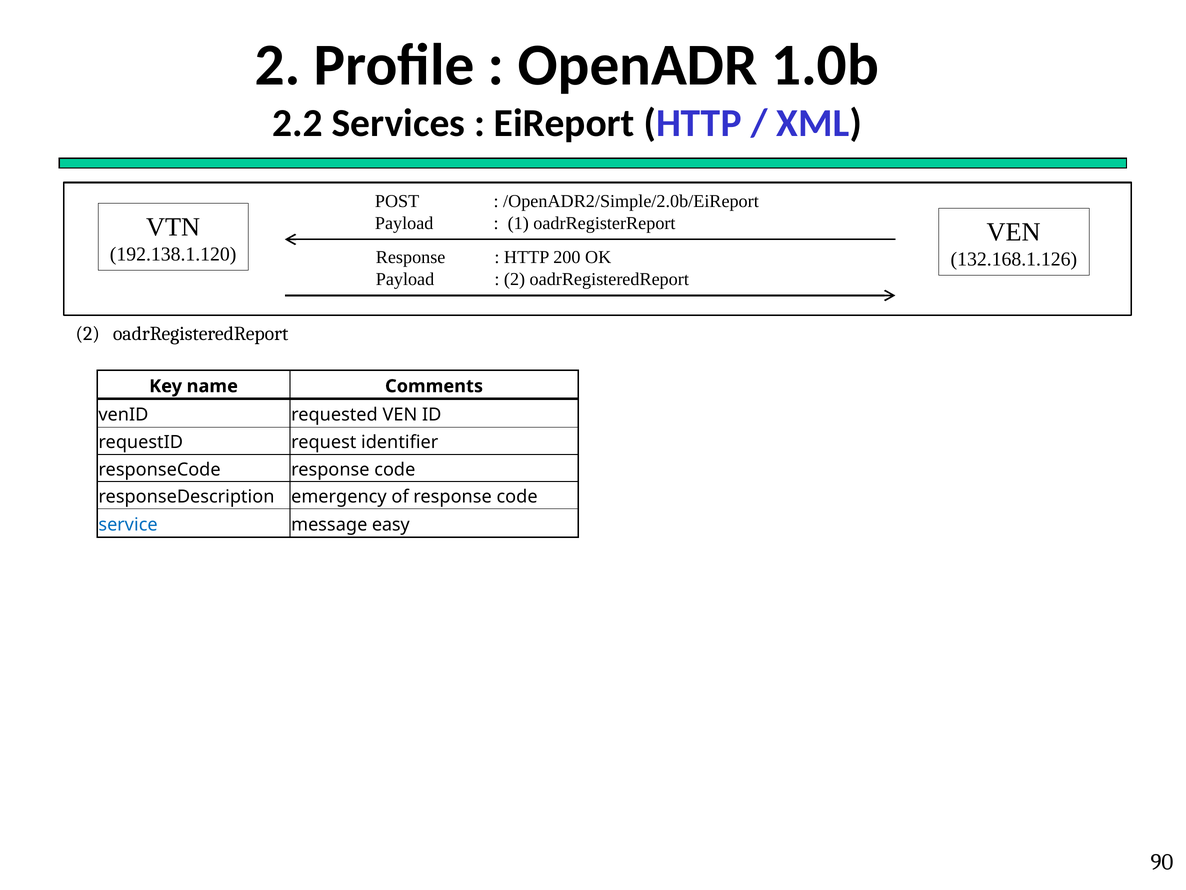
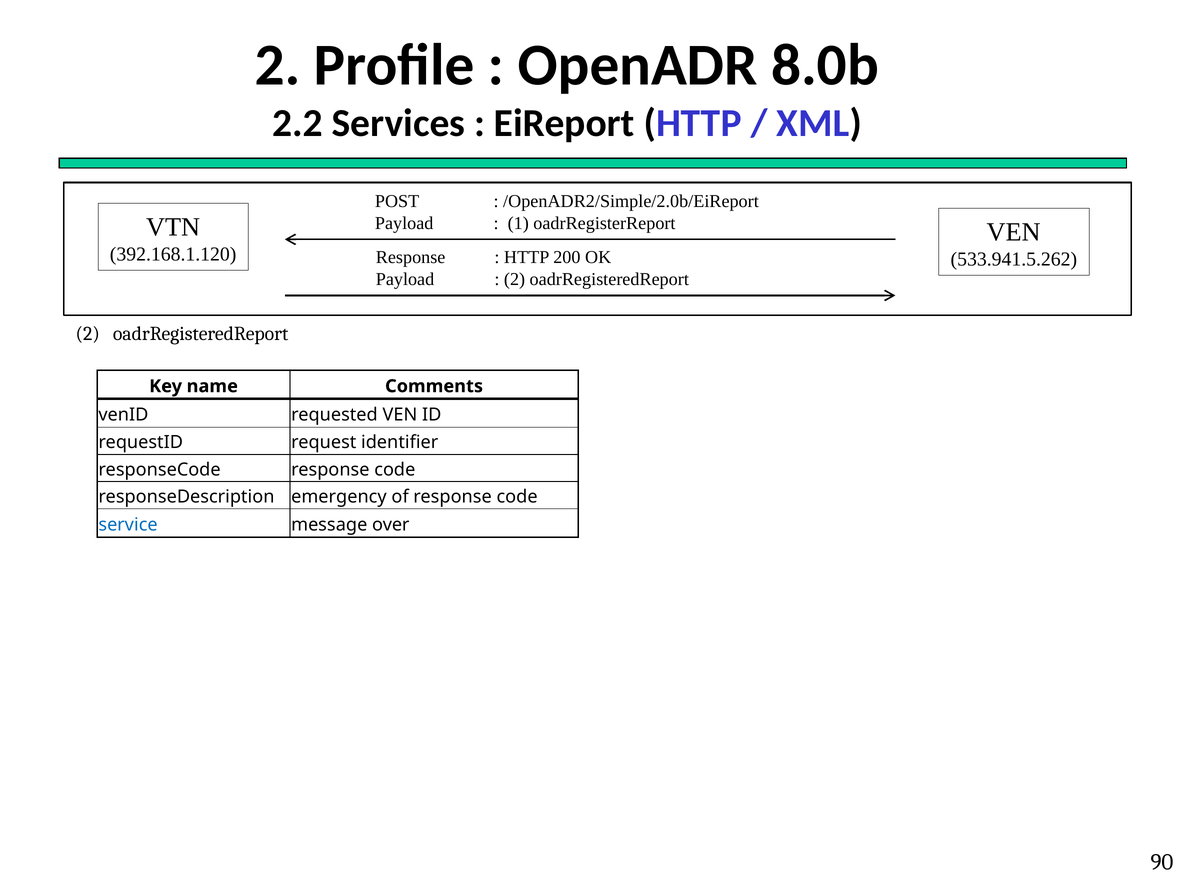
1.0b: 1.0b -> 8.0b
192.138.1.120: 192.138.1.120 -> 392.168.1.120
132.168.1.126: 132.168.1.126 -> 533.941.5.262
easy: easy -> over
